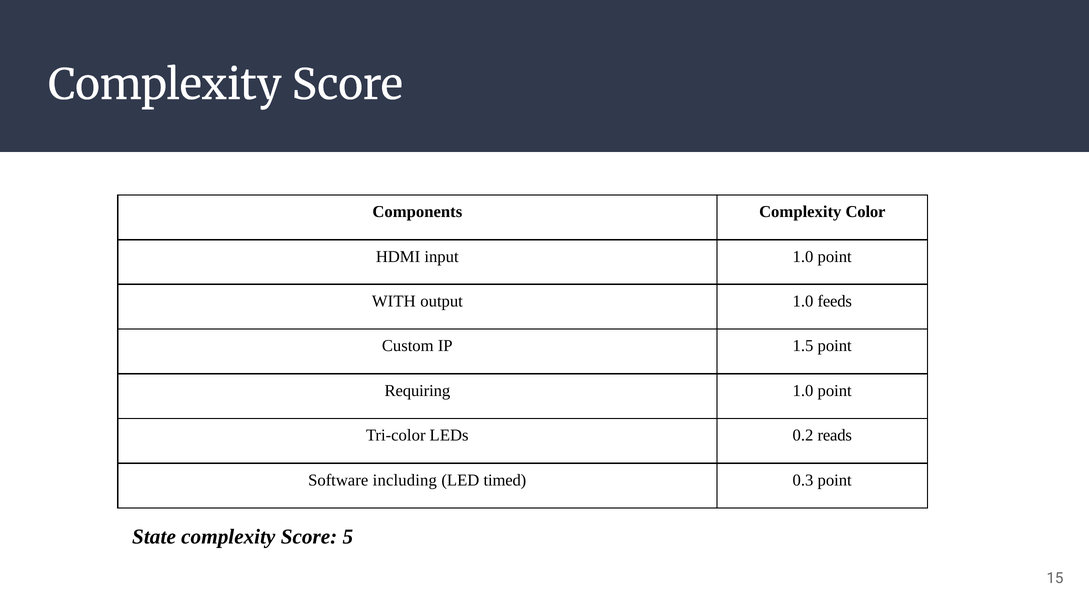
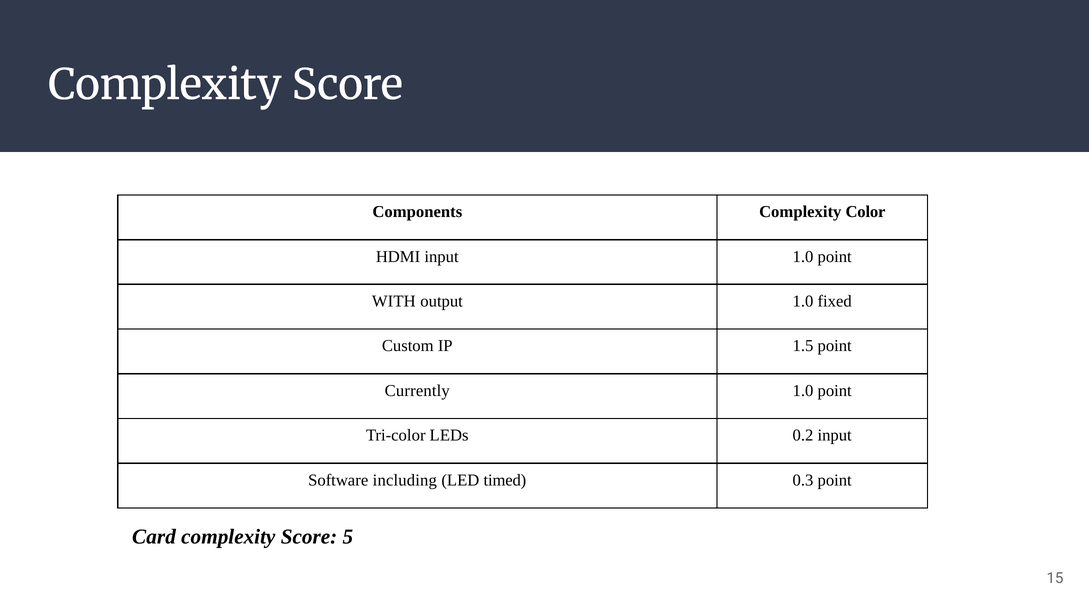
feeds: feeds -> fixed
Requiring: Requiring -> Currently
0.2 reads: reads -> input
State: State -> Card
